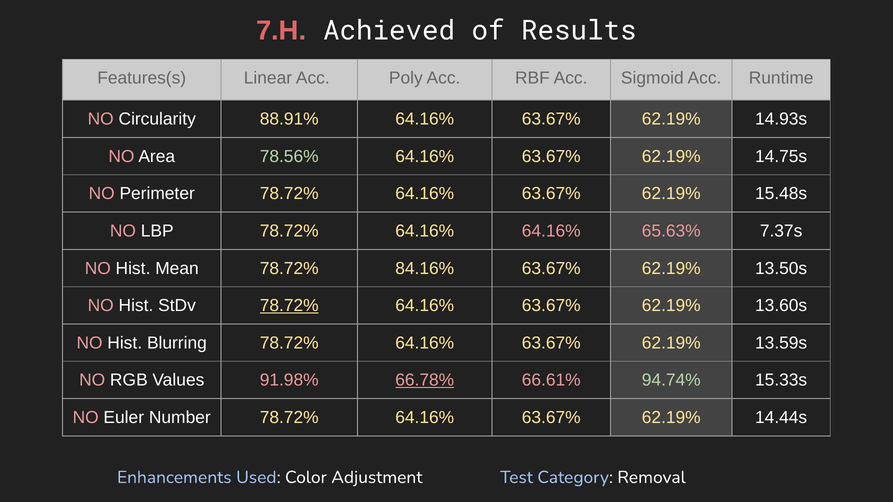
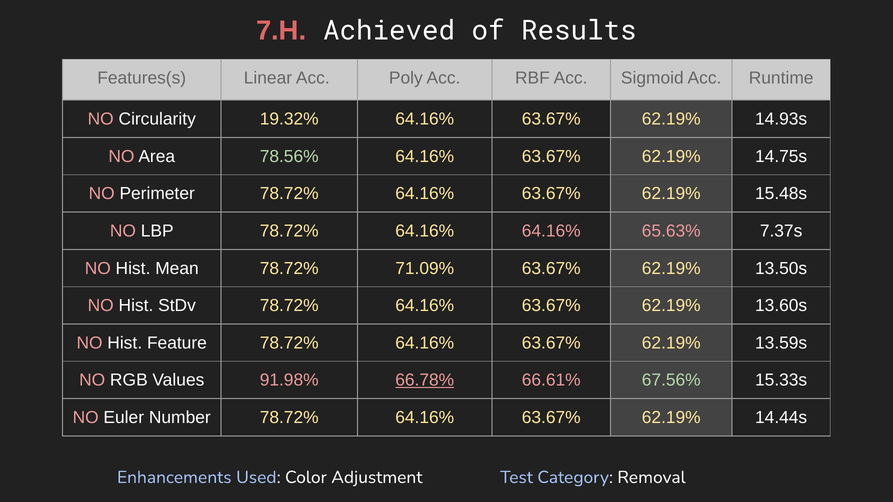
88.91%: 88.91% -> 19.32%
84.16%: 84.16% -> 71.09%
78.72% at (289, 306) underline: present -> none
Blurring: Blurring -> Feature
94.74%: 94.74% -> 67.56%
